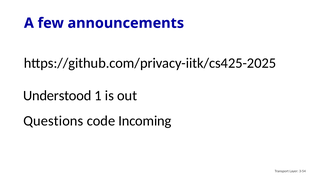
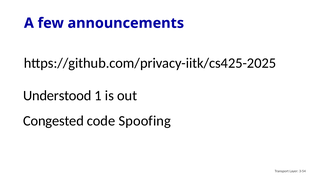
Questions: Questions -> Congested
Incoming: Incoming -> Spoofing
